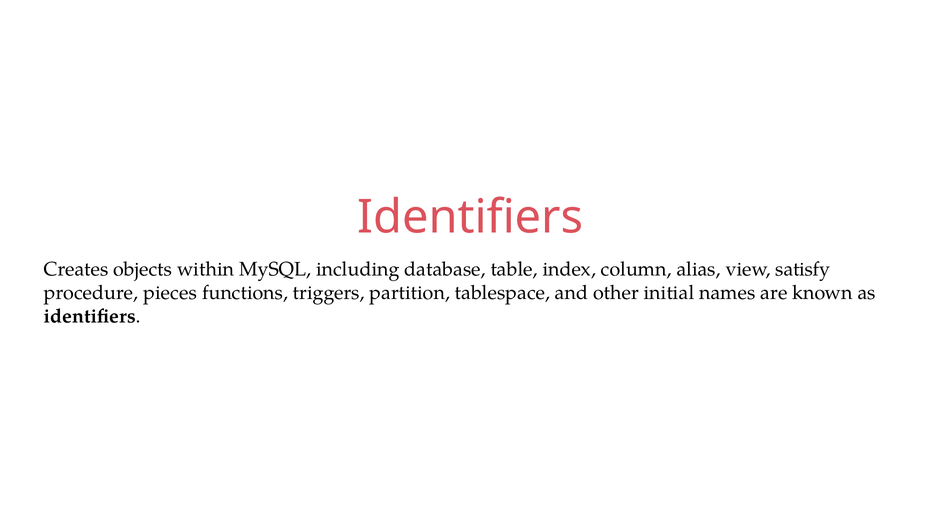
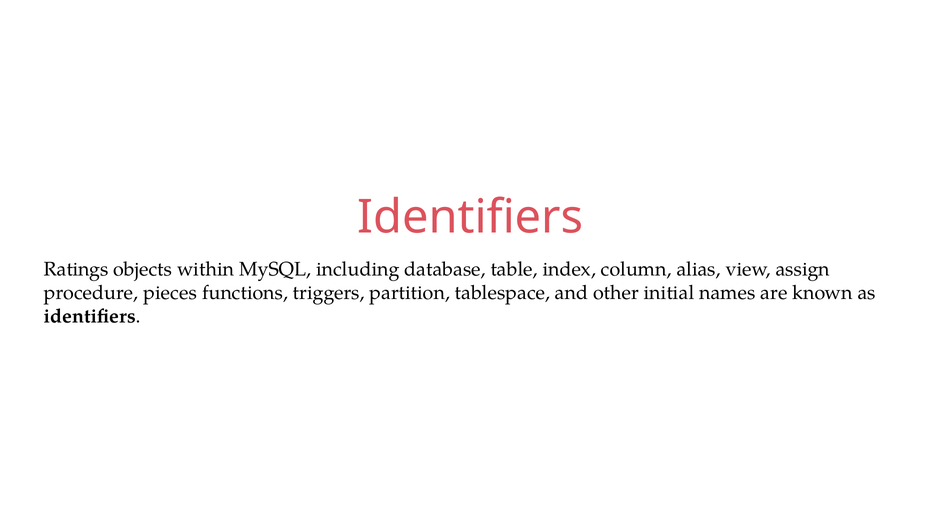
Creates: Creates -> Ratings
satisfy: satisfy -> assign
